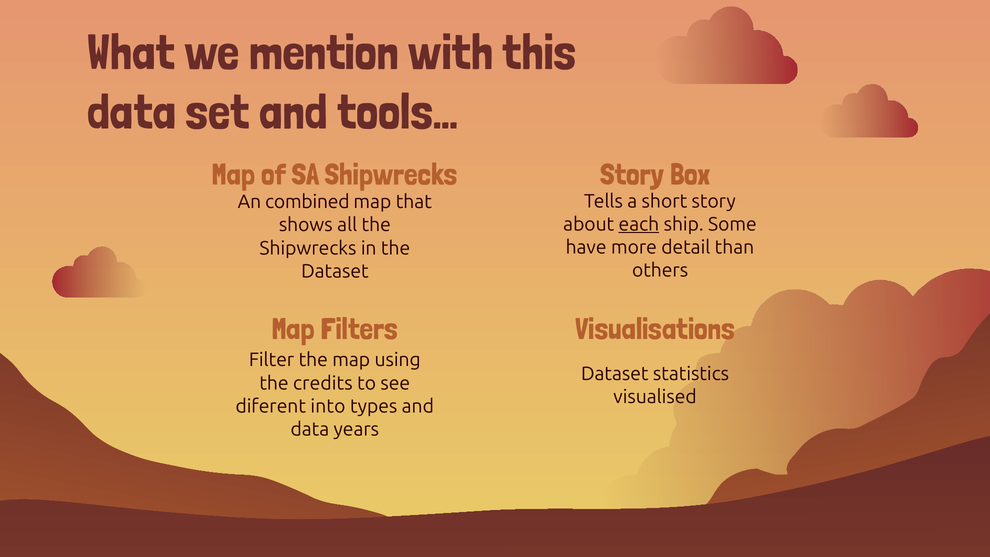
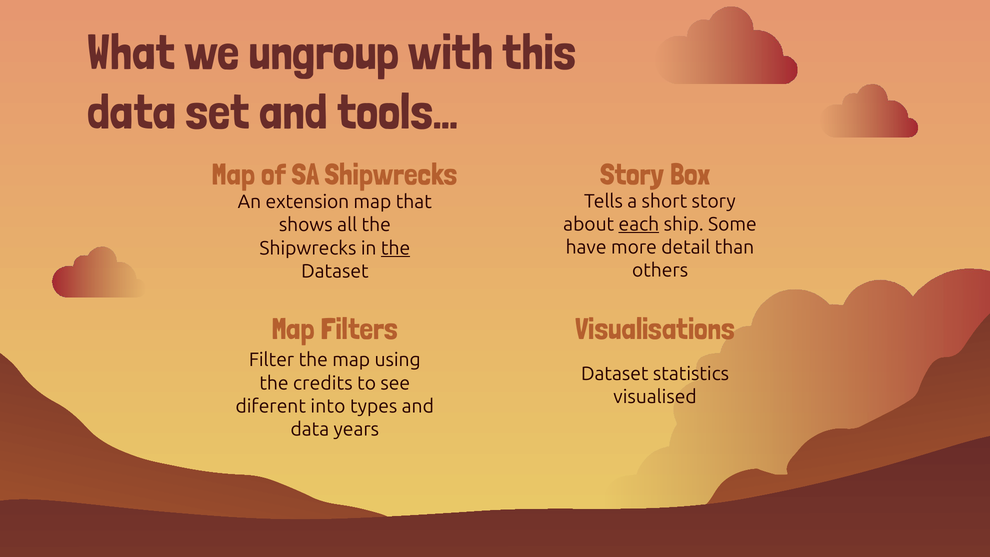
mention: mention -> ungroup
combined: combined -> extension
the at (396, 248) underline: none -> present
